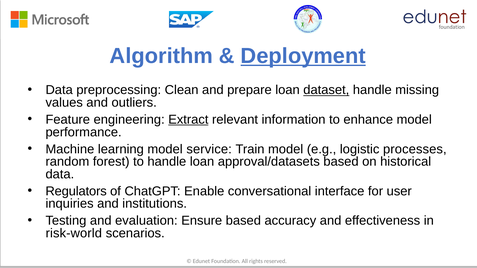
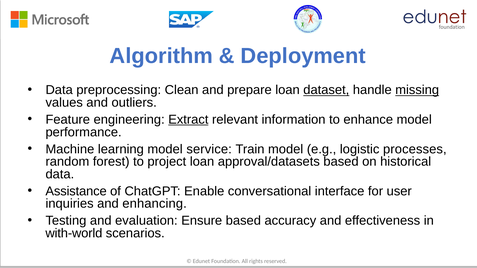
Deployment underline: present -> none
missing underline: none -> present
to handle: handle -> project
Regulators: Regulators -> Assistance
institutions: institutions -> enhancing
risk-world: risk-world -> with-world
